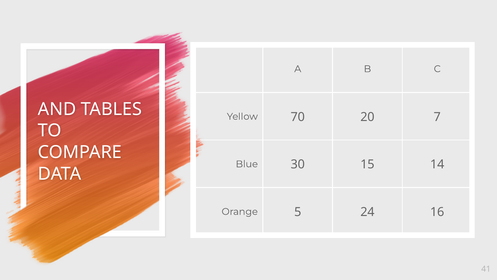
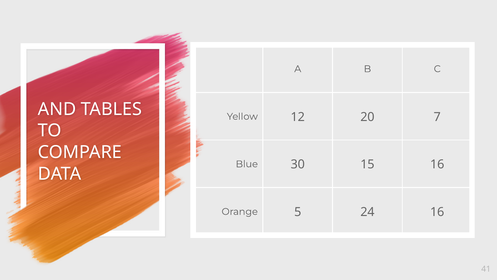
70: 70 -> 12
15 14: 14 -> 16
